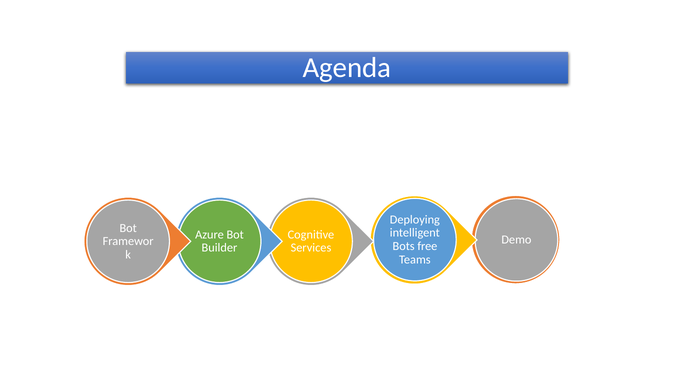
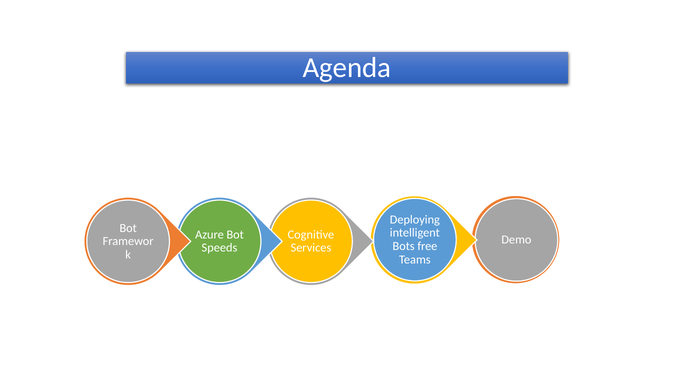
Builder: Builder -> Speeds
